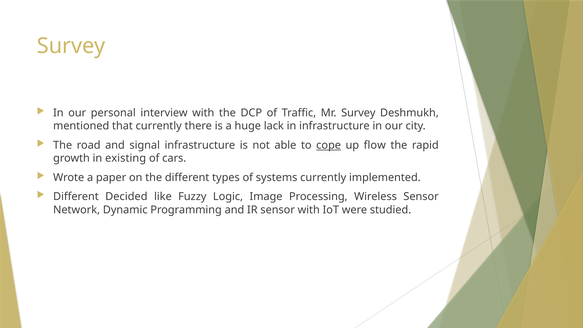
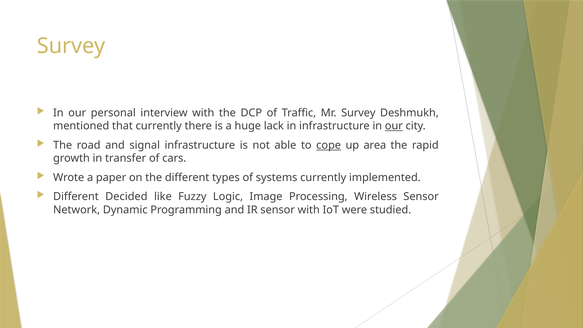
our at (394, 126) underline: none -> present
flow: flow -> area
existing: existing -> transfer
